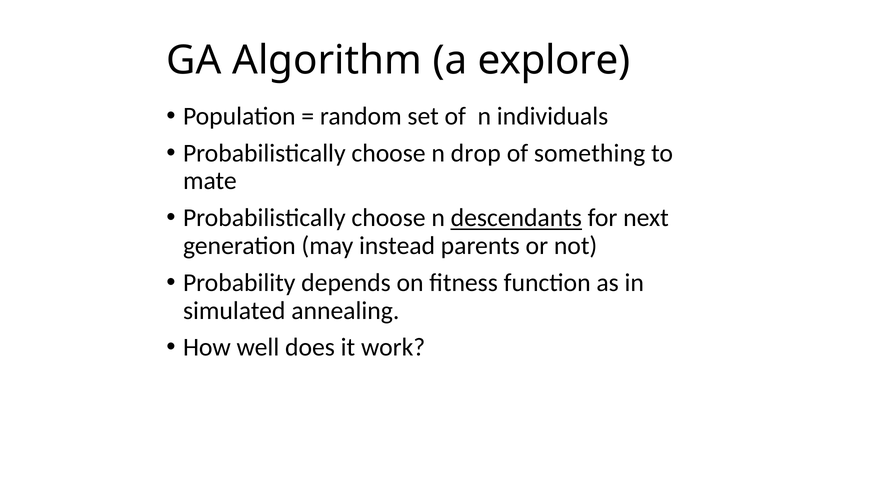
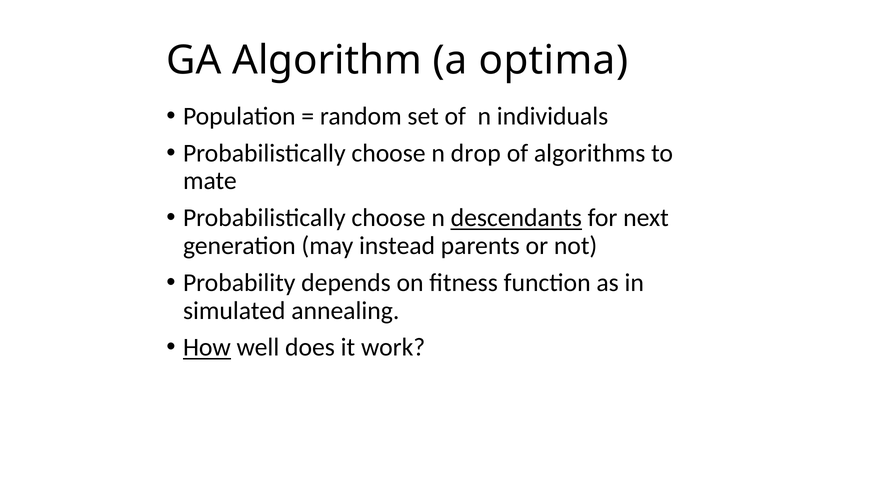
explore: explore -> optima
something: something -> algorithms
How underline: none -> present
